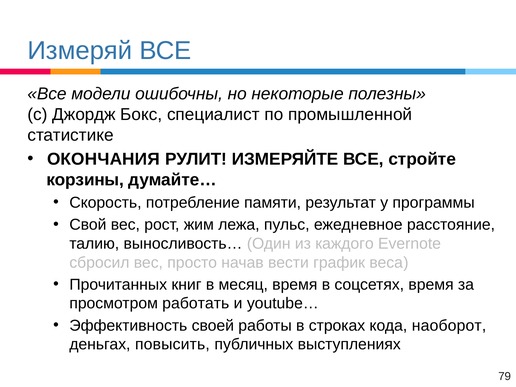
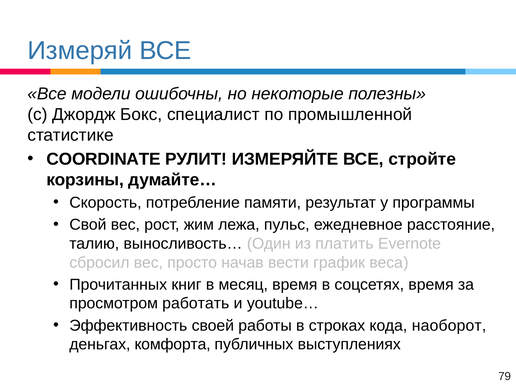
ОКОНЧАНИЯ: ОКОНЧАНИЯ -> COORDINATE
каждого: каждого -> платить
повысить: повысить -> комфорта
